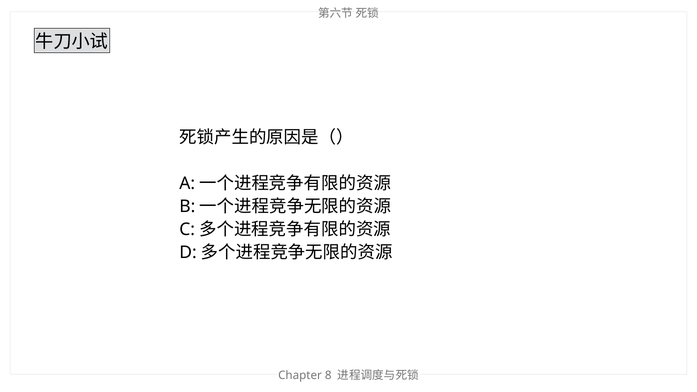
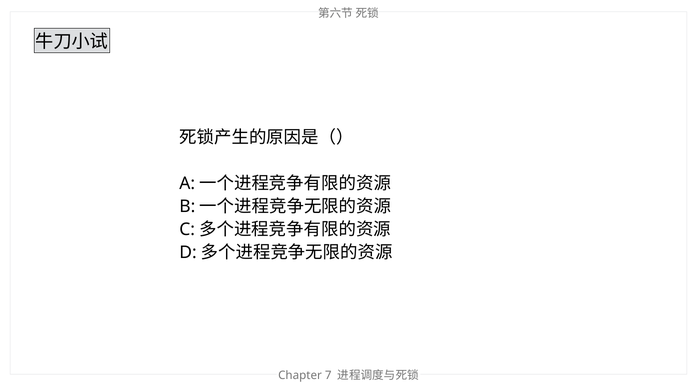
8: 8 -> 7
